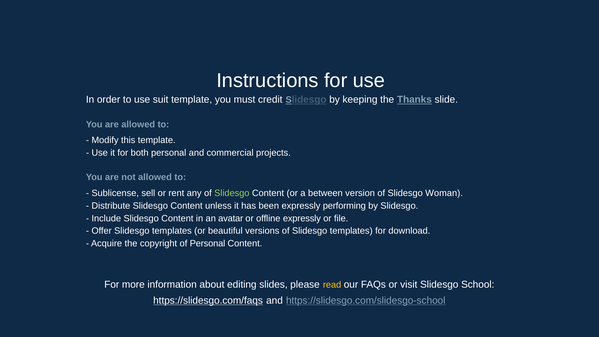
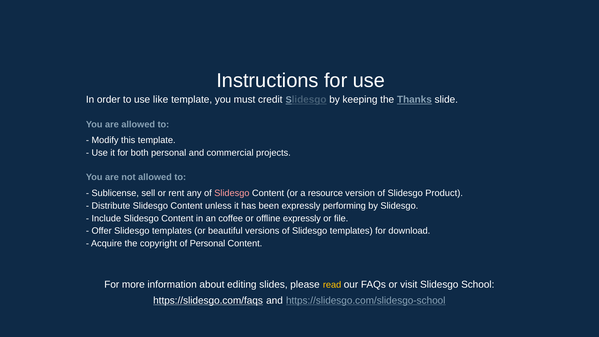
suit: suit -> like
Slidesgo at (232, 193) colour: light green -> pink
between: between -> resource
Woman: Woman -> Product
avatar: avatar -> coffee
